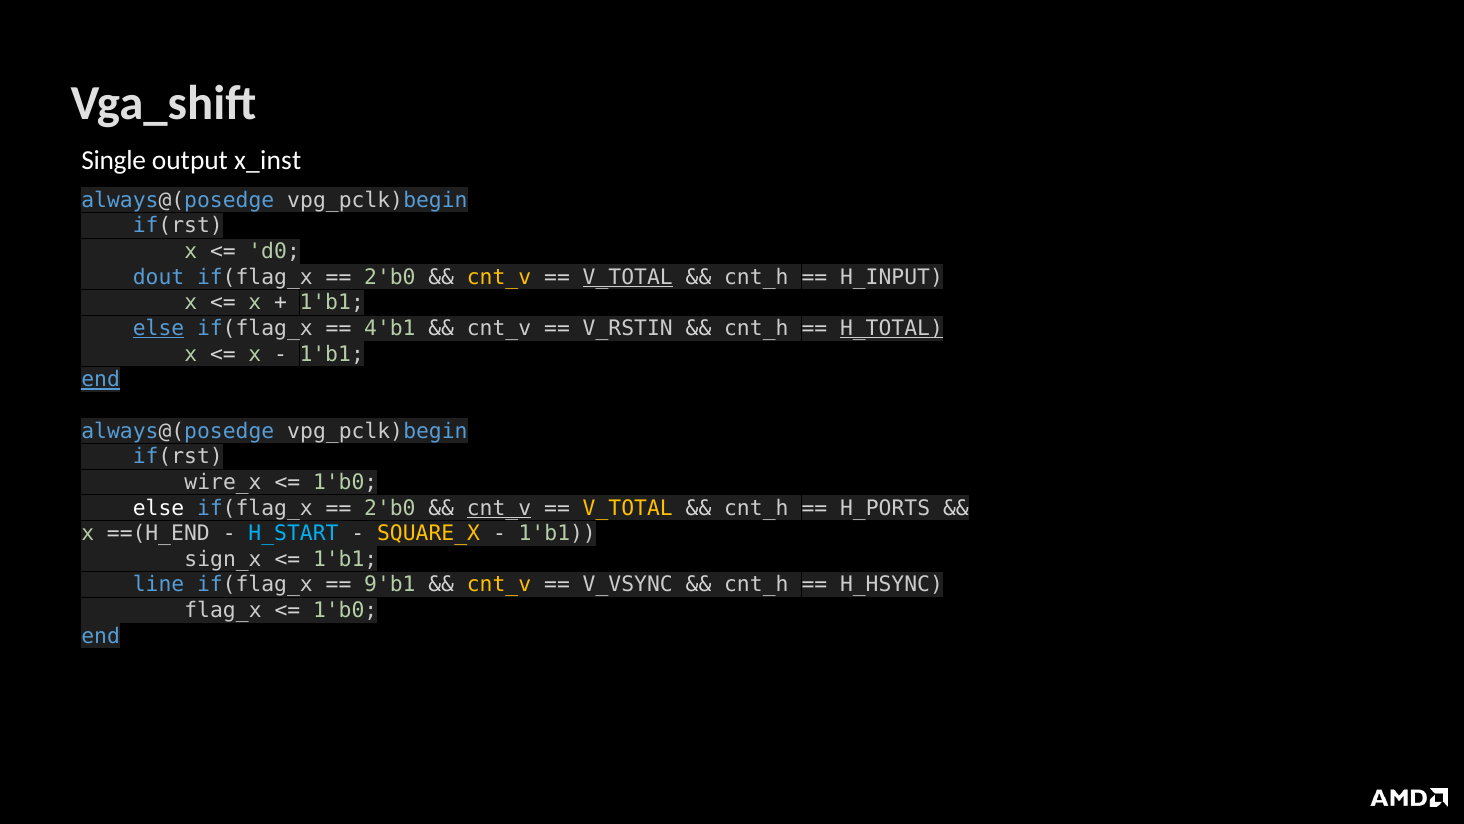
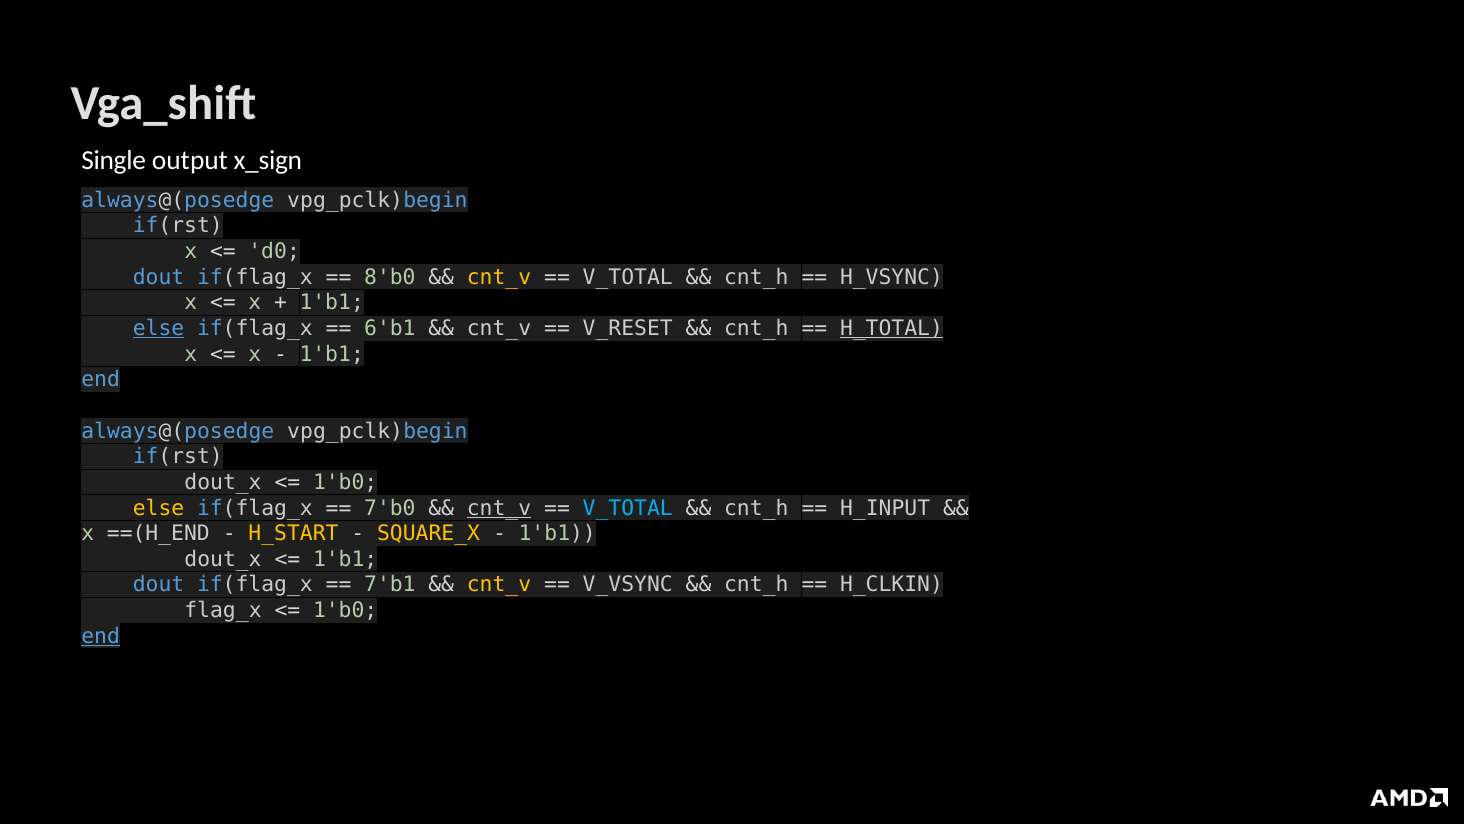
x_inst: x_inst -> x_sign
2'b0 at (390, 277): 2'b0 -> 8'b0
V_TOTAL at (628, 277) underline: present -> none
H_INPUT: H_INPUT -> H_VSYNC
4'b1: 4'b1 -> 6'b1
V_RSTIN: V_RSTIN -> V_RESET
end at (101, 379) underline: present -> none
wire_x at (223, 482): wire_x -> dout_x
else at (159, 508) colour: white -> yellow
2'b0 at (390, 508): 2'b0 -> 7'b0
V_TOTAL at (628, 508) colour: yellow -> light blue
H_PORTS: H_PORTS -> H_INPUT
H_START colour: light blue -> yellow
sign_x at (223, 559): sign_x -> dout_x
line at (159, 585): line -> dout
9'b1: 9'b1 -> 7'b1
H_HSYNC: H_HSYNC -> H_CLKIN
end at (101, 636) underline: none -> present
